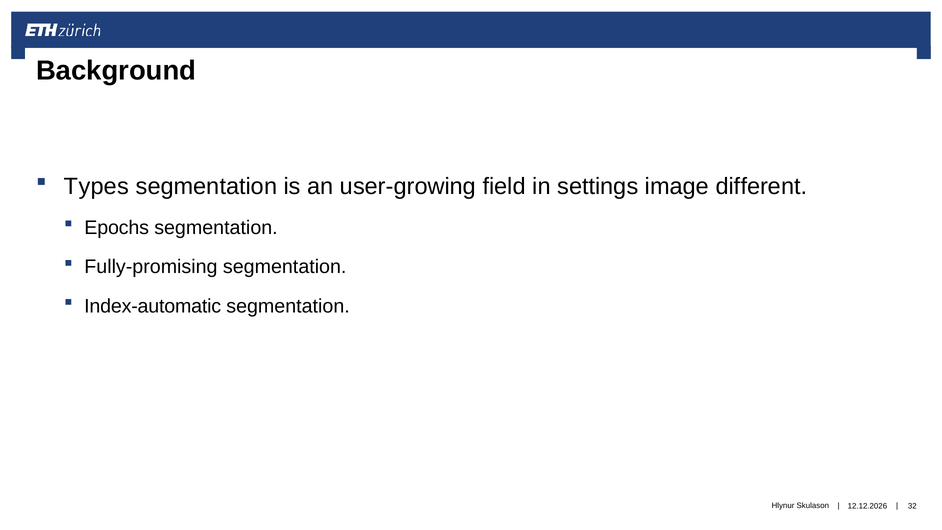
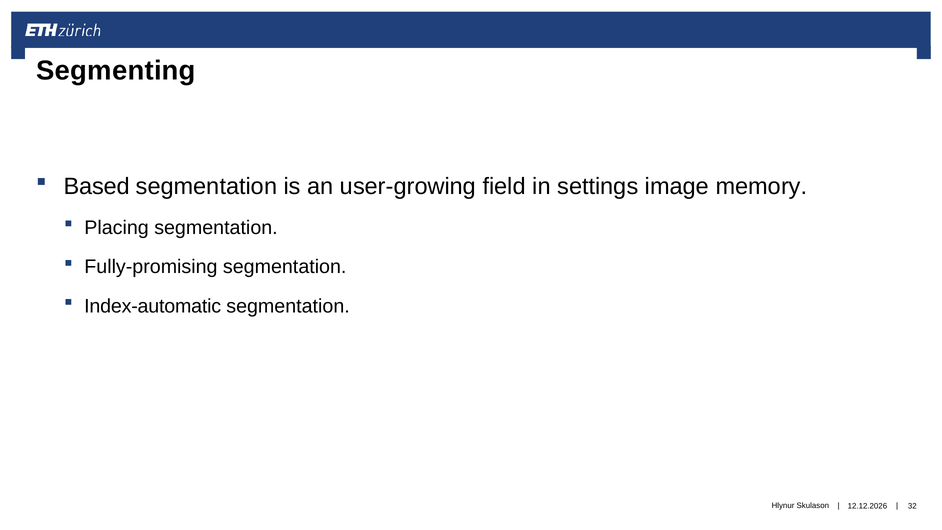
Background: Background -> Segmenting
Types: Types -> Based
different: different -> memory
Epochs: Epochs -> Placing
